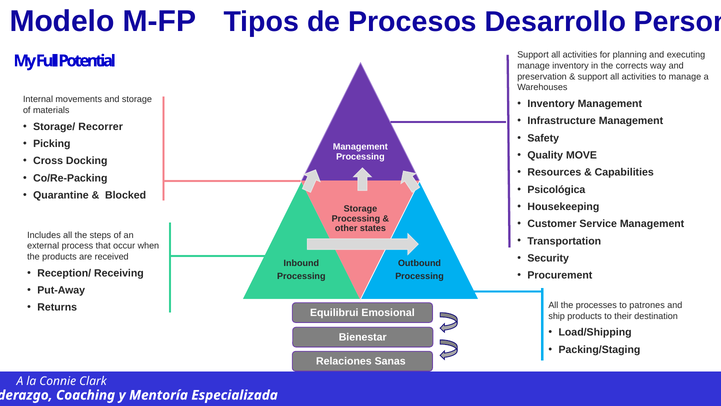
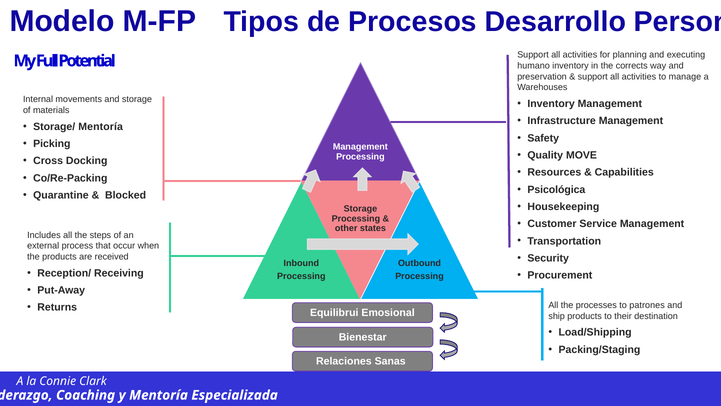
manage at (534, 66): manage -> humano
Storage/ Recorrer: Recorrer -> Mentoría
